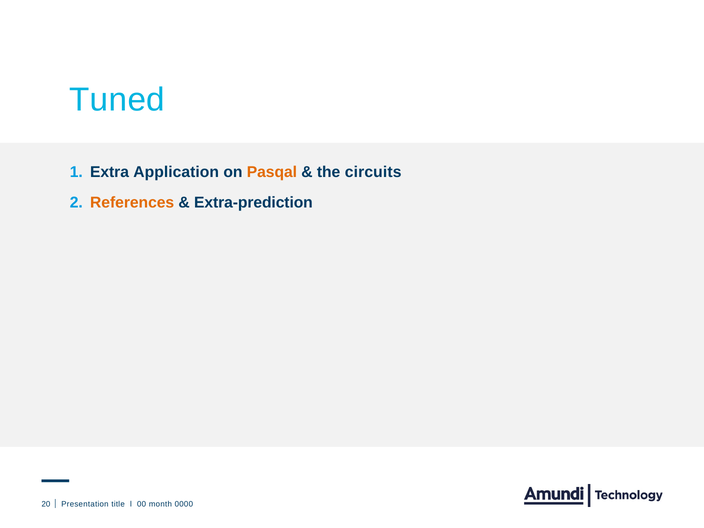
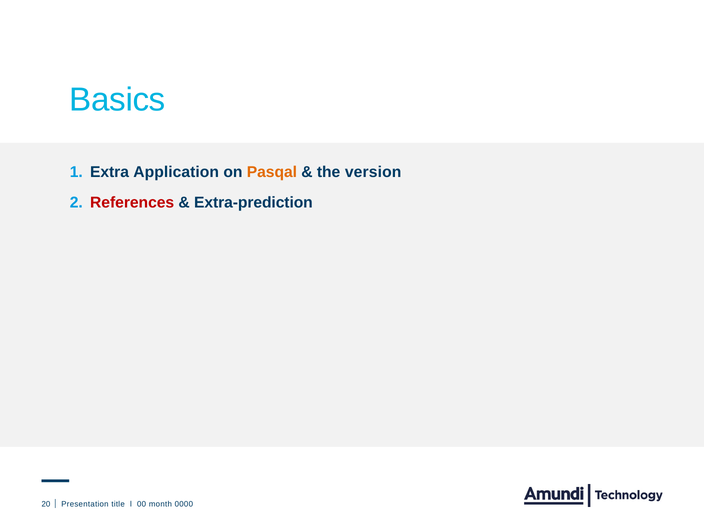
Tuned: Tuned -> Basics
circuits: circuits -> version
References colour: orange -> red
